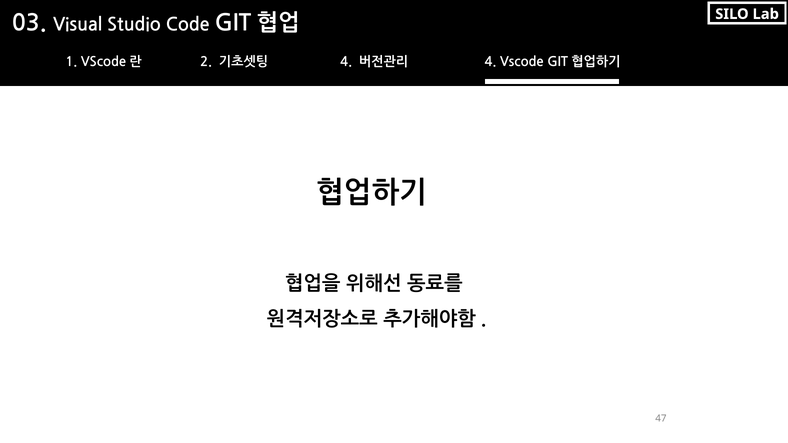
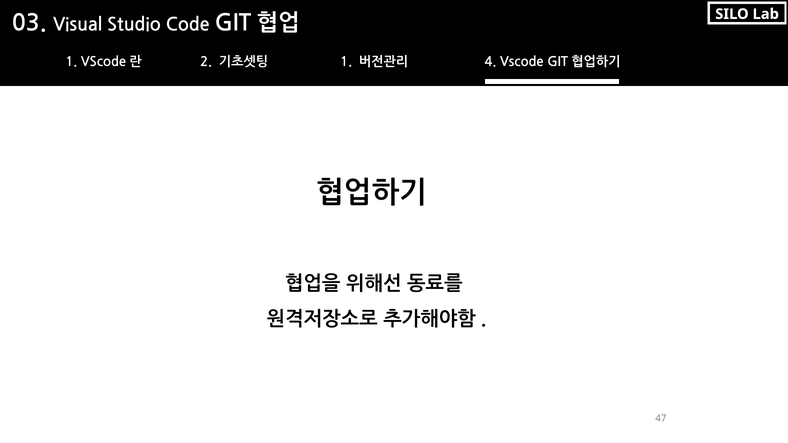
4 at (346, 62): 4 -> 1
